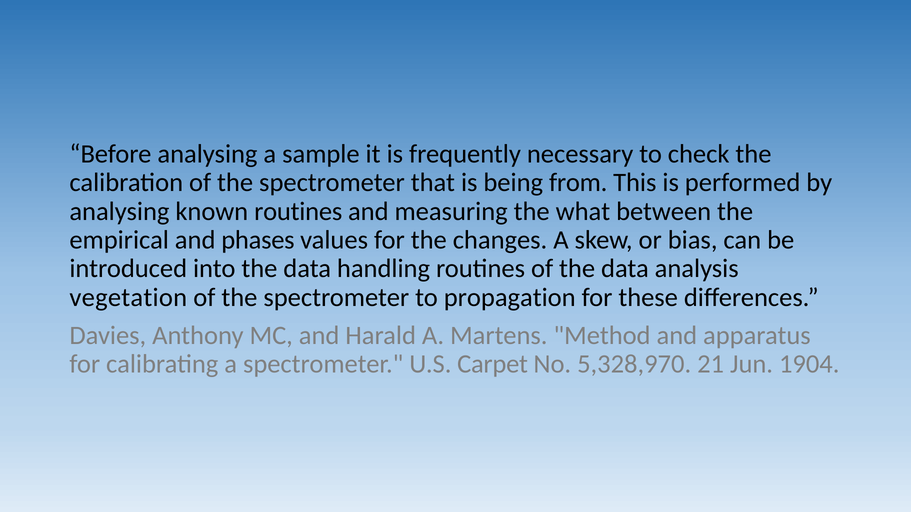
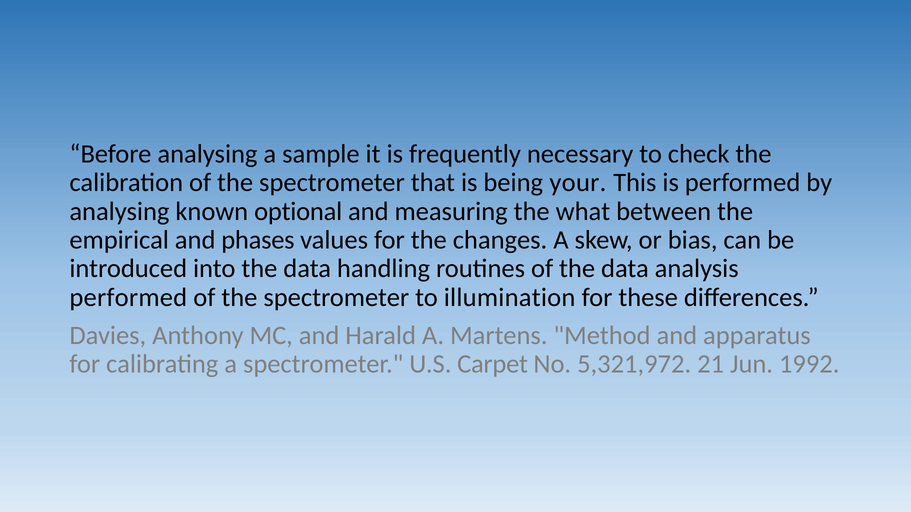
from: from -> your
known routines: routines -> optional
vegetation at (128, 298): vegetation -> performed
propagation: propagation -> illumination
5,328,970: 5,328,970 -> 5,321,972
1904: 1904 -> 1992
